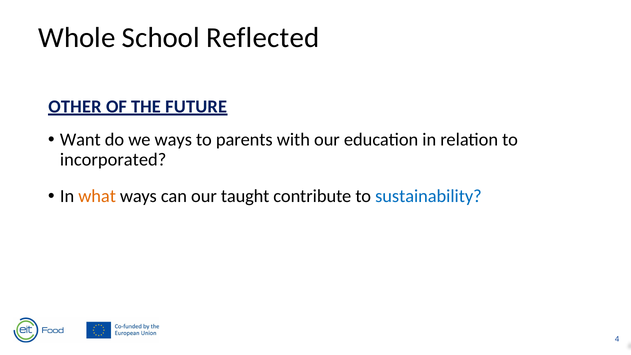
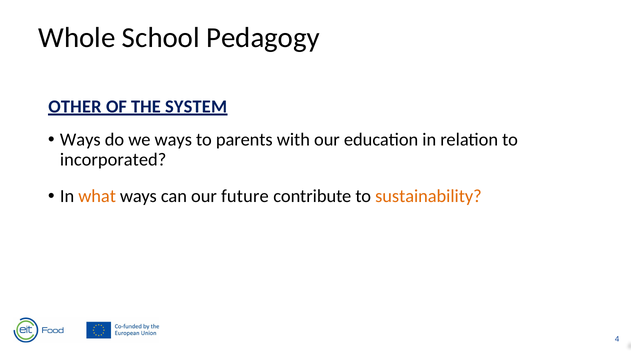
Reflected: Reflected -> Pedagogy
FUTURE: FUTURE -> SYSTEM
Want at (80, 140): Want -> Ways
taught: taught -> future
sustainability colour: blue -> orange
